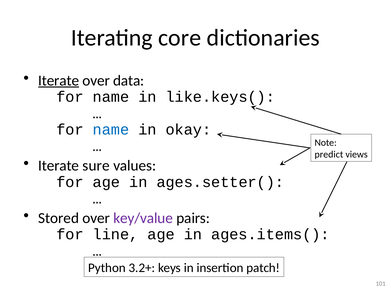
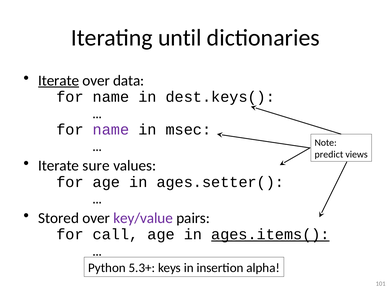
core: core -> until
like.keys(: like.keys( -> dest.keys(
name at (111, 130) colour: blue -> purple
okay: okay -> msec
line: line -> call
ages.items( underline: none -> present
3.2+: 3.2+ -> 5.3+
patch: patch -> alpha
